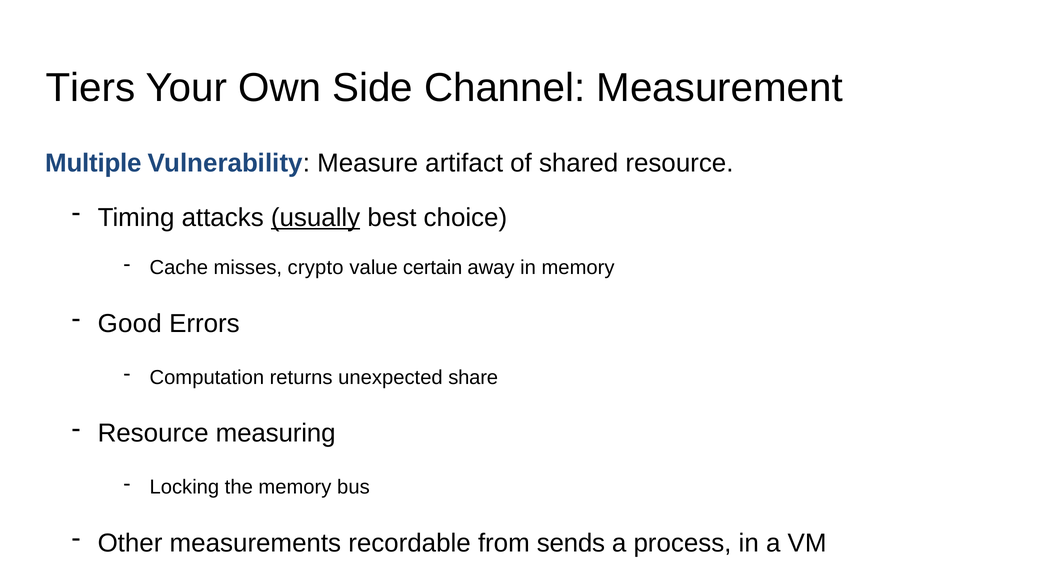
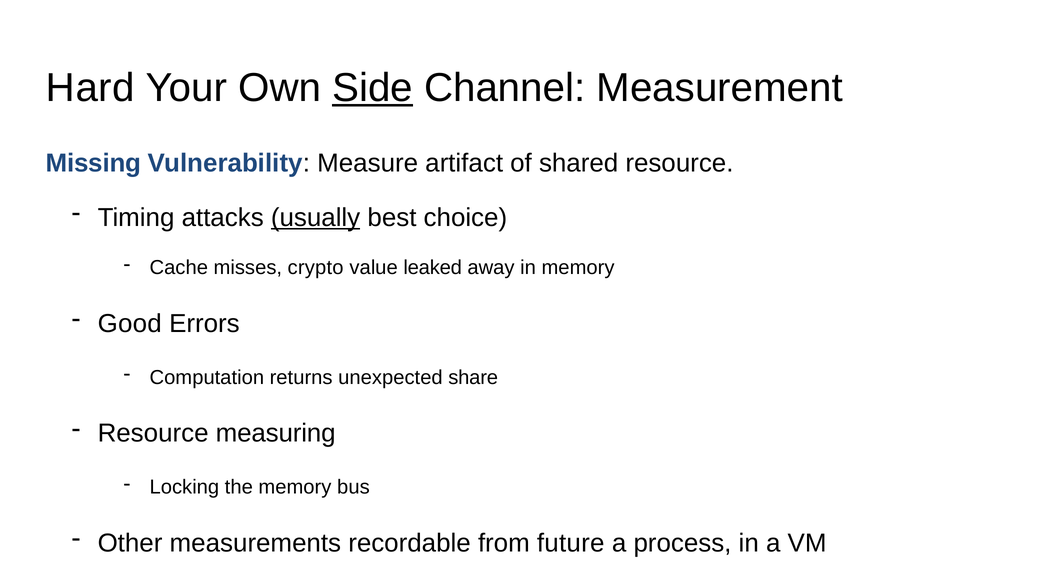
Tiers: Tiers -> Hard
Side underline: none -> present
Multiple: Multiple -> Missing
certain: certain -> leaked
sends: sends -> future
